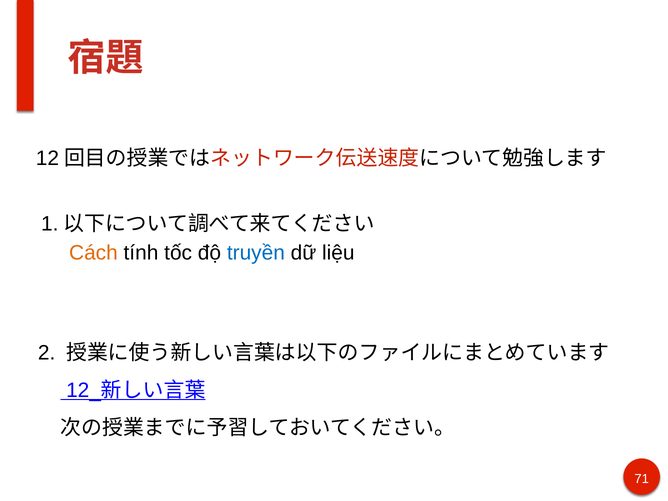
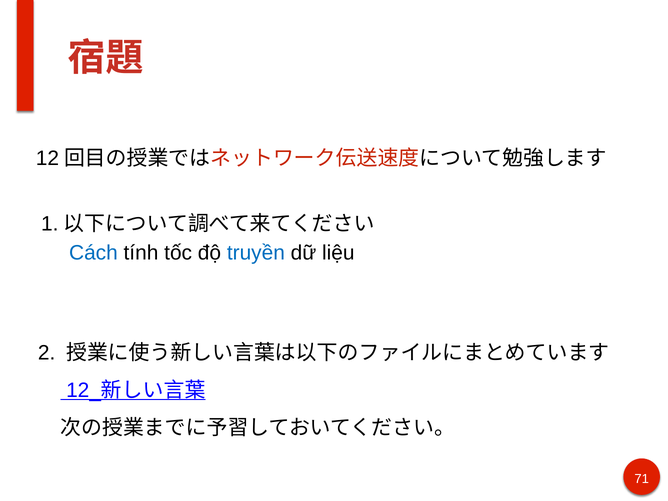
Cách colour: orange -> blue
